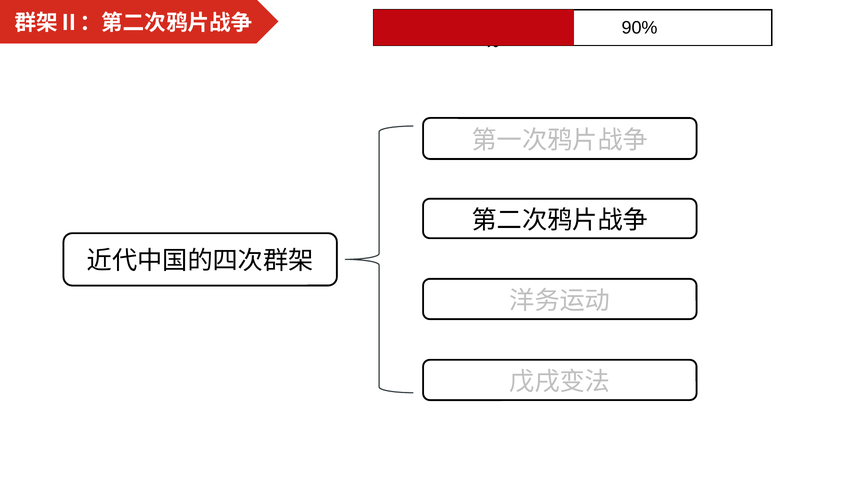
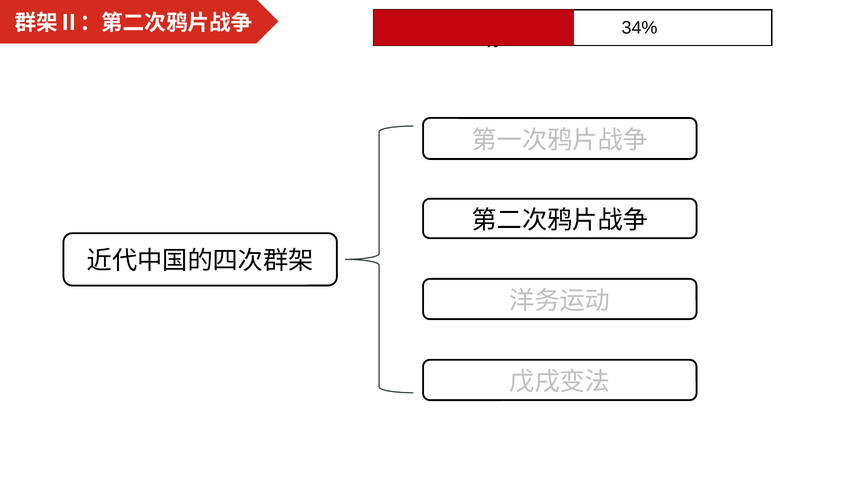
90%: 90% -> 34%
